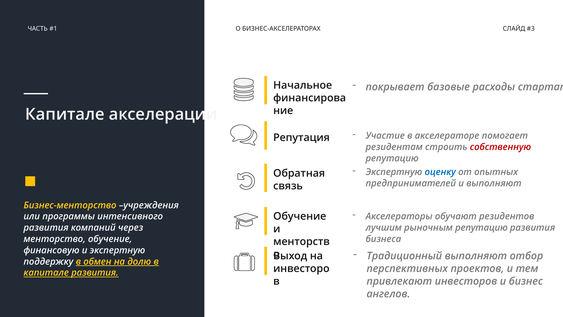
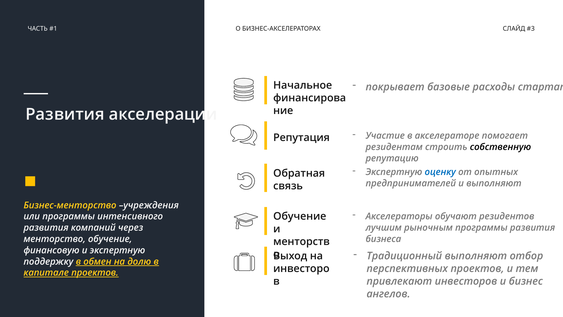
Капитале at (65, 114): Капитале -> Развития
собственную colour: red -> black
рыночным репутацию: репутацию -> программы
капитале развития: развития -> проектов
